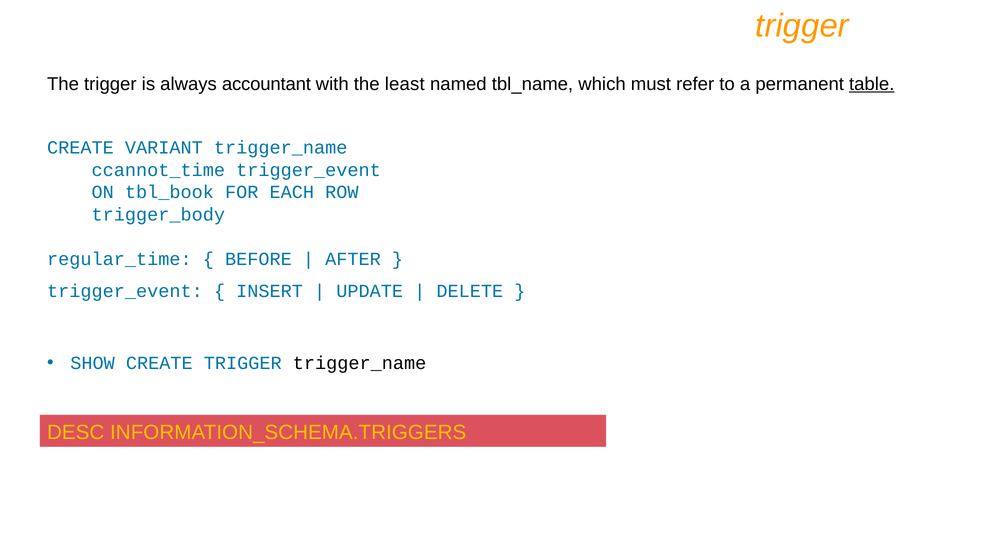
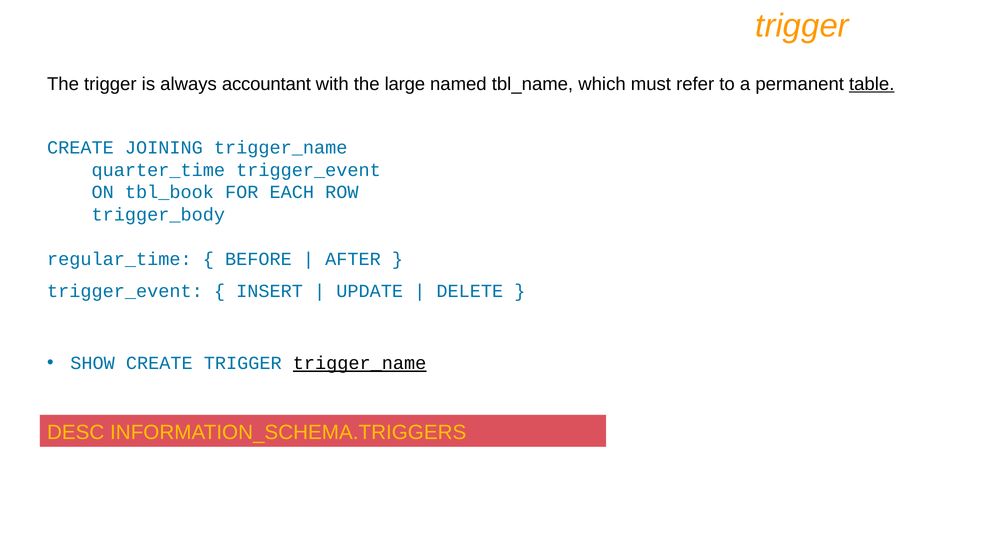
least: least -> large
VARIANT: VARIANT -> JOINING
ccannot_time: ccannot_time -> quarter_time
trigger_name at (360, 364) underline: none -> present
